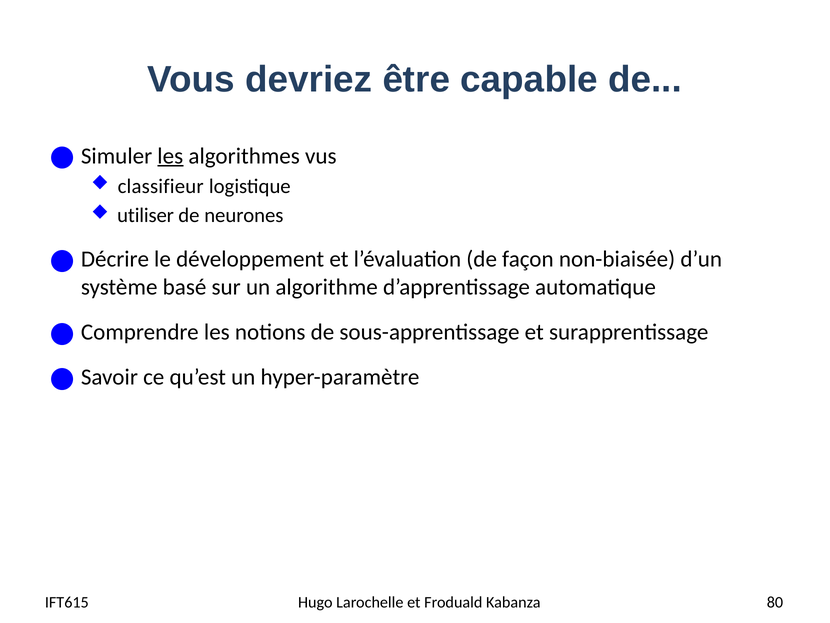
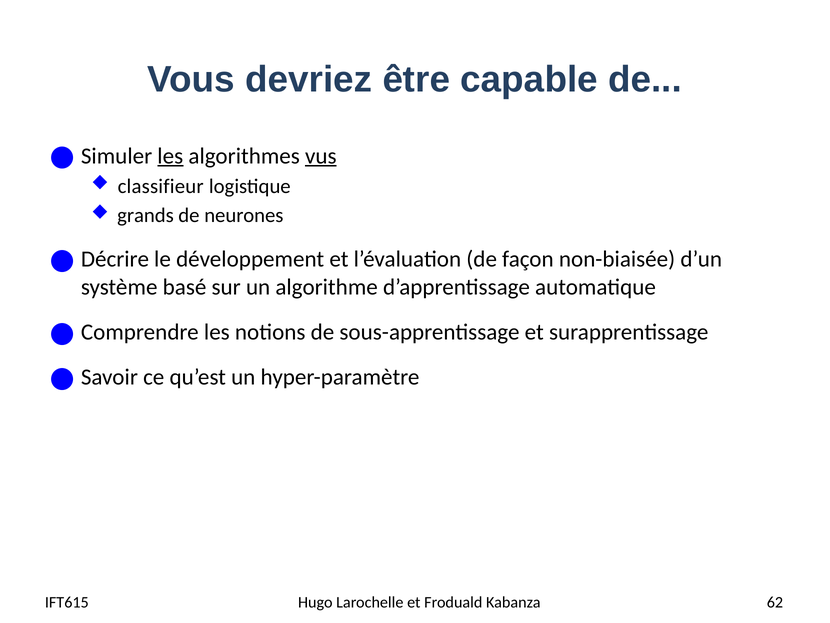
vus underline: none -> present
utiliser: utiliser -> grands
80: 80 -> 62
